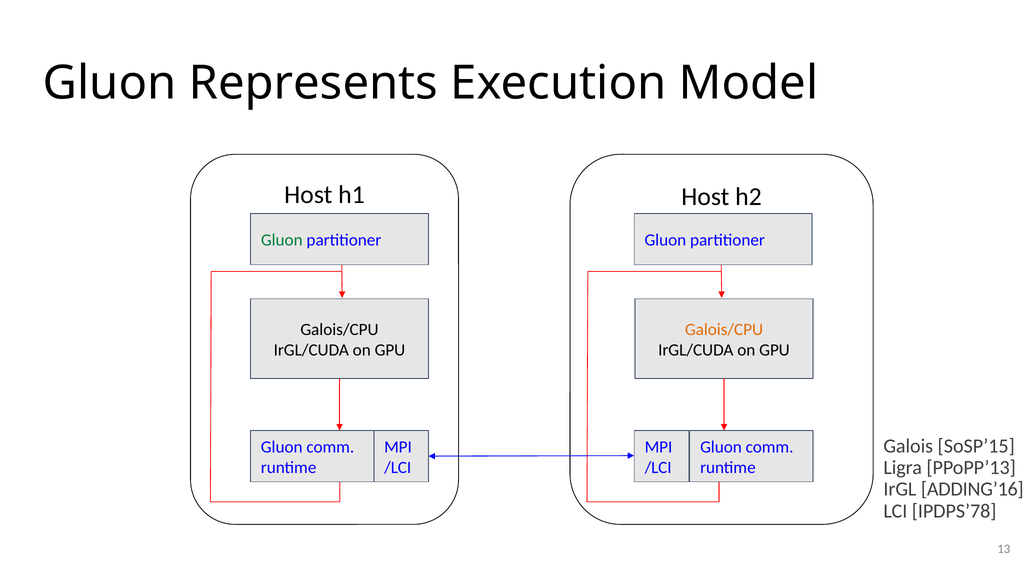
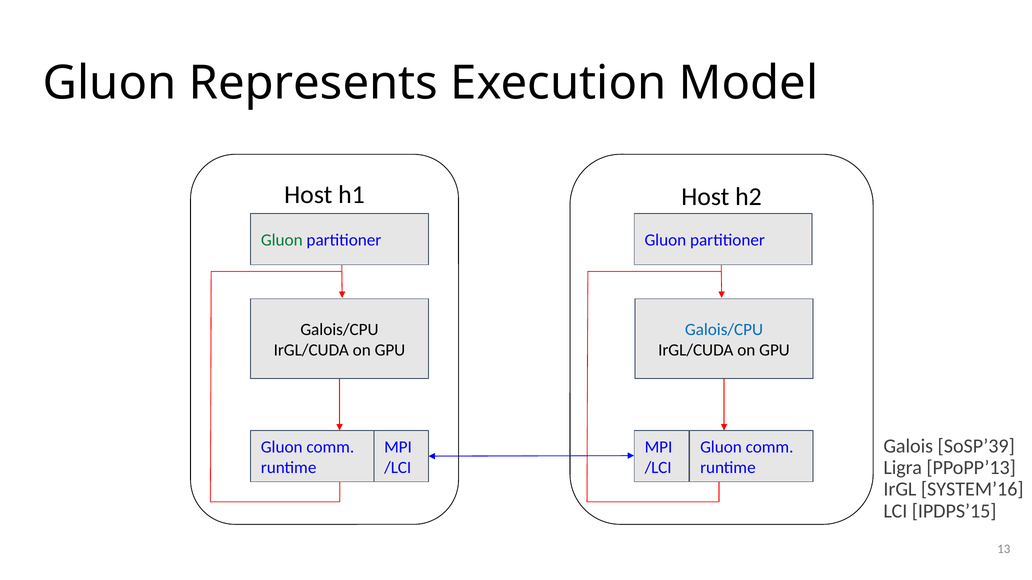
Galois/CPU at (724, 330) colour: orange -> blue
SoSP’15: SoSP’15 -> SoSP’39
ADDING’16: ADDING’16 -> SYSTEM’16
IPDPS’78: IPDPS’78 -> IPDPS’15
